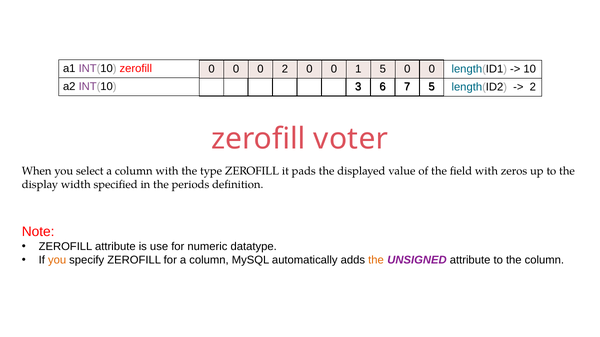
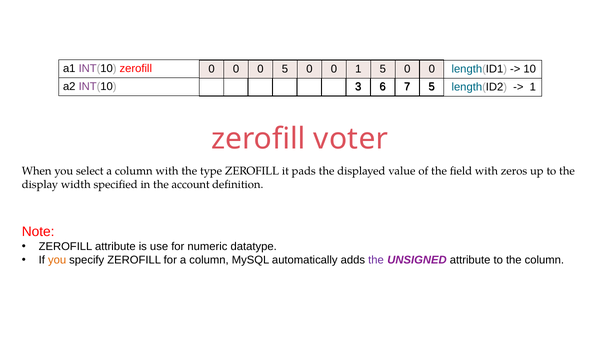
0 2: 2 -> 5
2 at (533, 87): 2 -> 1
periods: periods -> account
the at (376, 260) colour: orange -> purple
